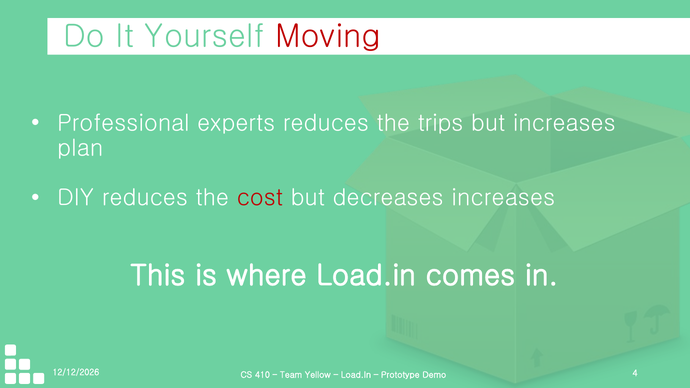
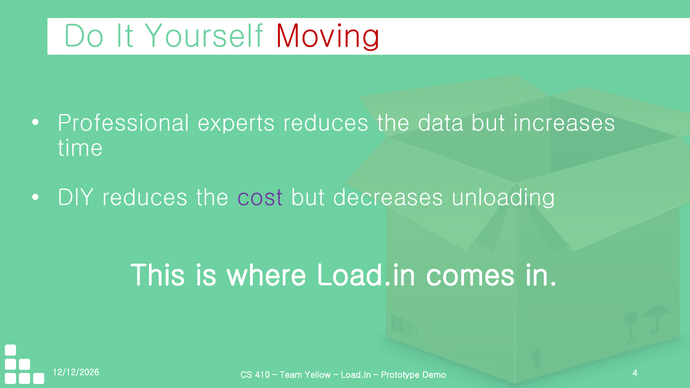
trips: trips -> data
plan: plan -> time
cost colour: red -> purple
decreases increases: increases -> unloading
